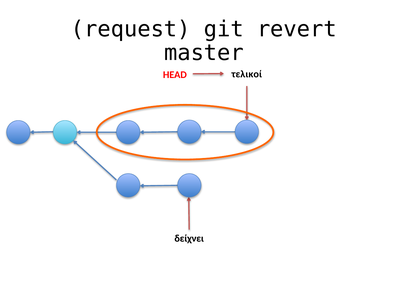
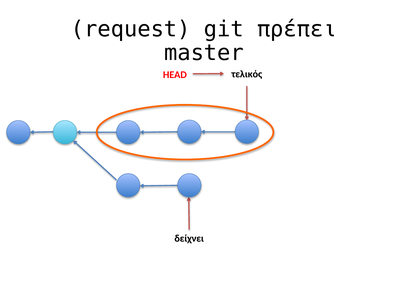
revert: revert -> πρέπει
τελικοί: τελικοί -> τελικός
